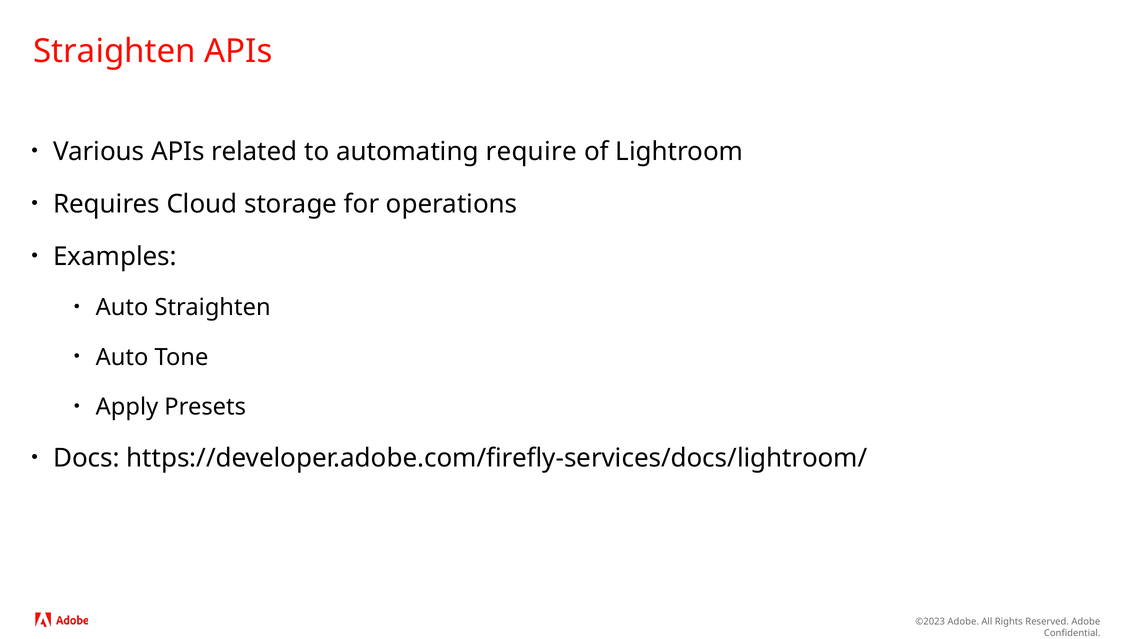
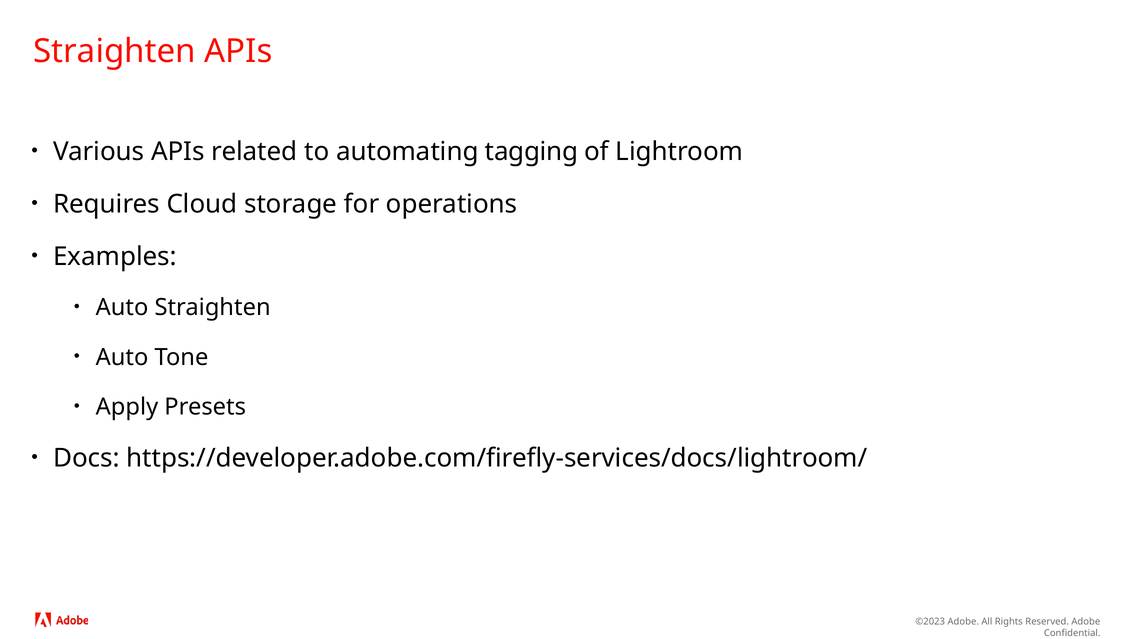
require: require -> tagging
